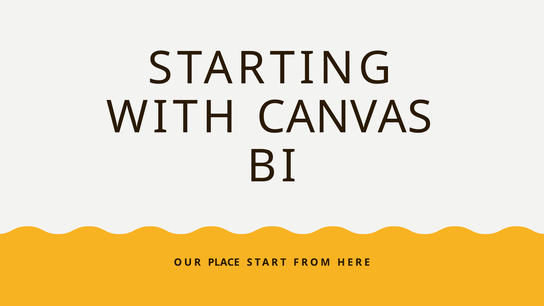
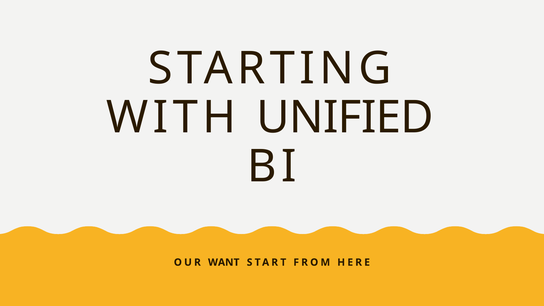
CANVAS: CANVAS -> UNIFIED
PLACE: PLACE -> WANT
